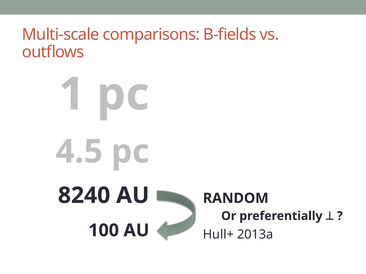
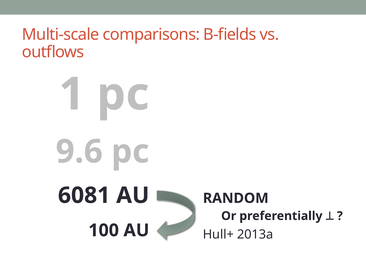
4.5: 4.5 -> 9.6
8240: 8240 -> 6081
